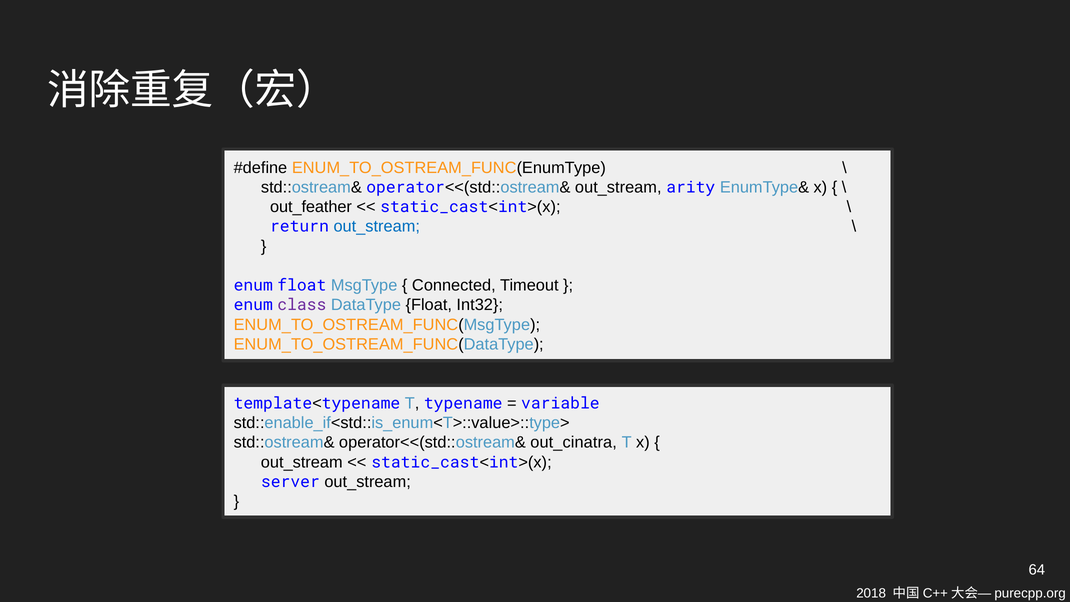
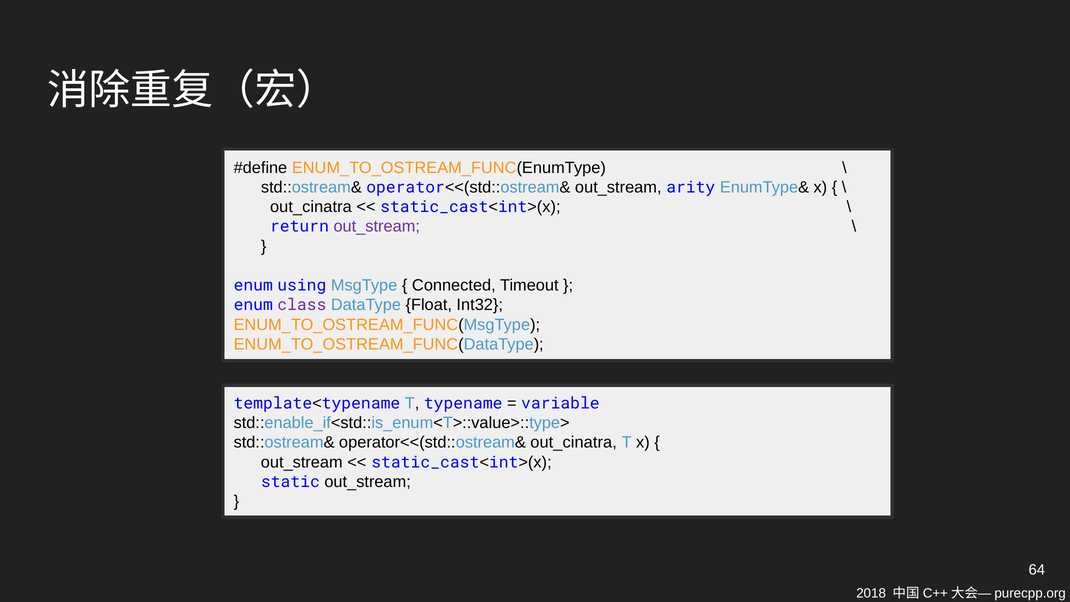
out_feather at (311, 207): out_feather -> out_cinatra
out_stream at (377, 227) colour: blue -> purple
enum float: float -> using
server: server -> static
